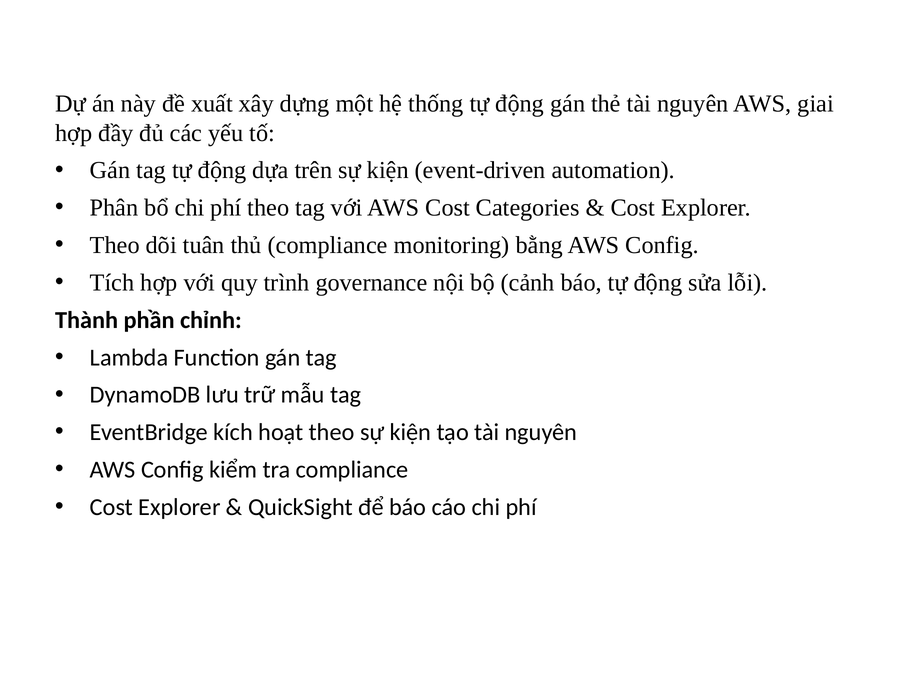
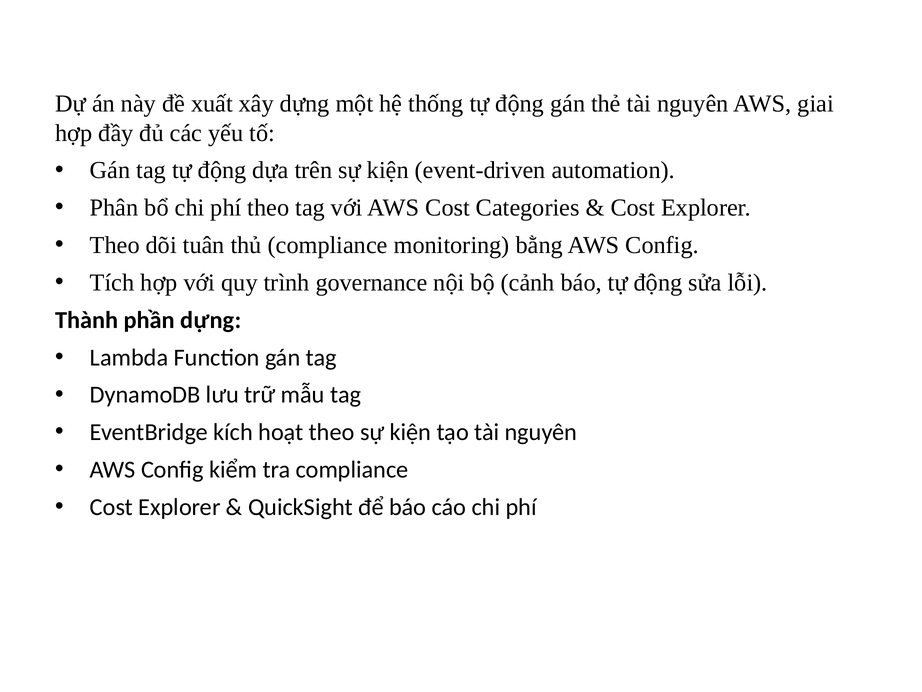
phần chỉnh: chỉnh -> dựng
